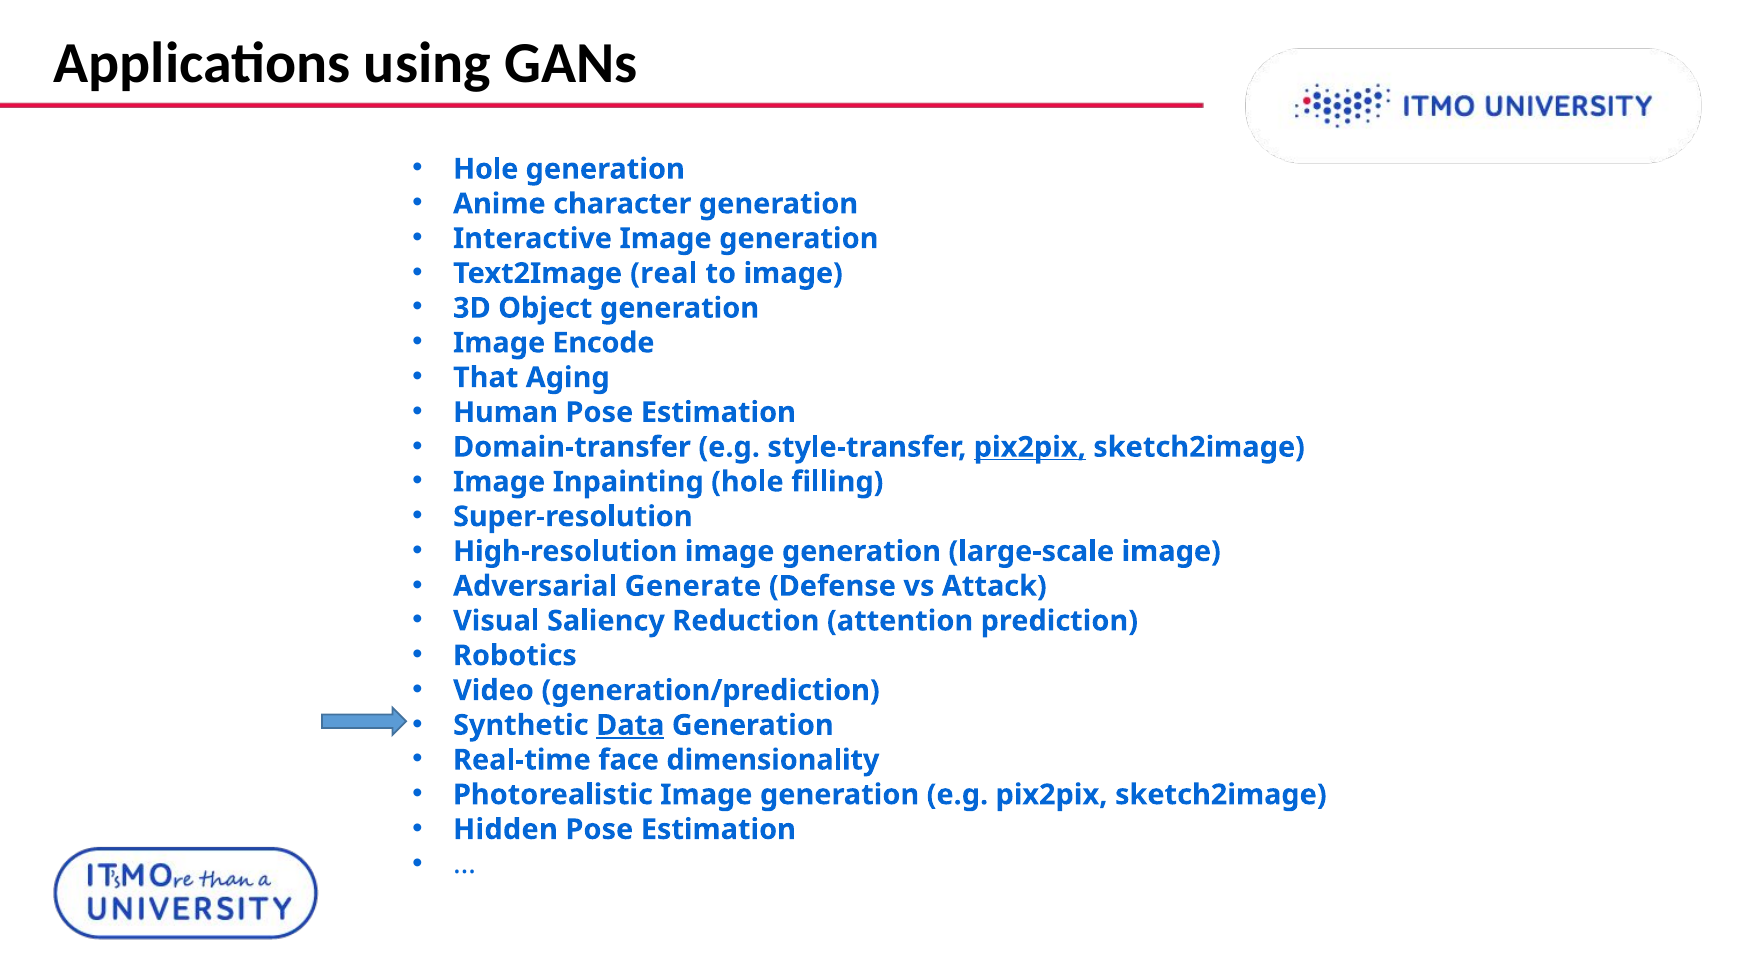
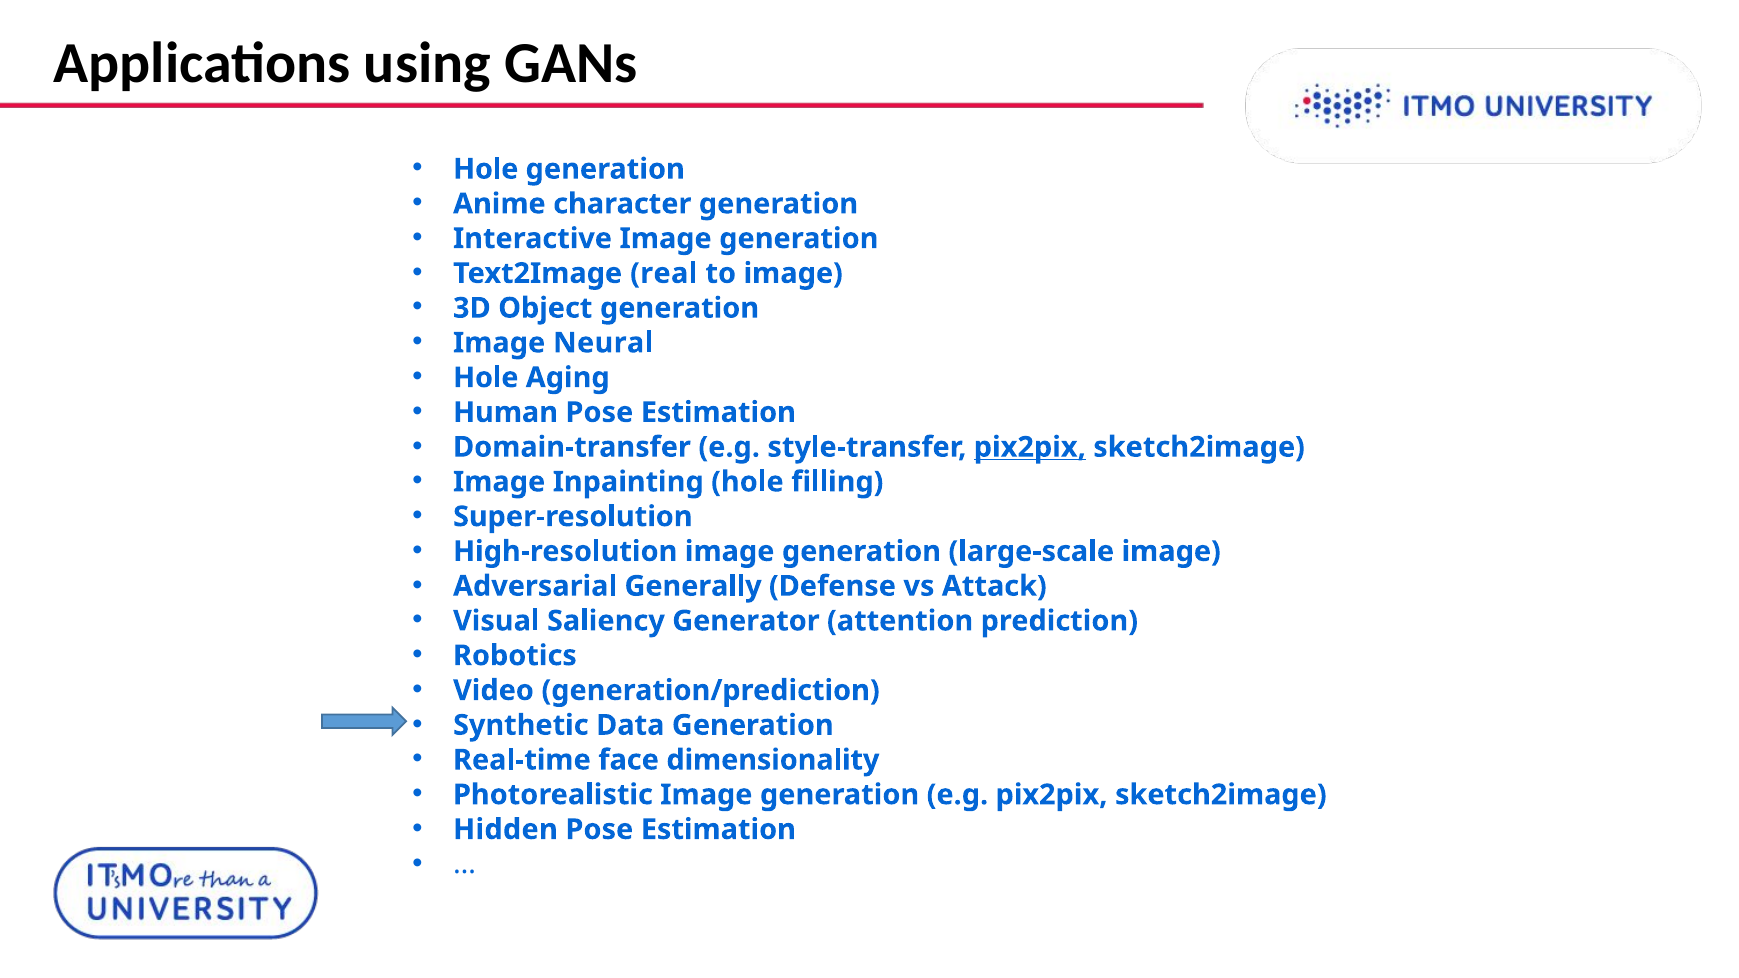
Encode: Encode -> Neural
That at (486, 378): That -> Hole
Generate: Generate -> Generally
Reduction: Reduction -> Generator
Data underline: present -> none
